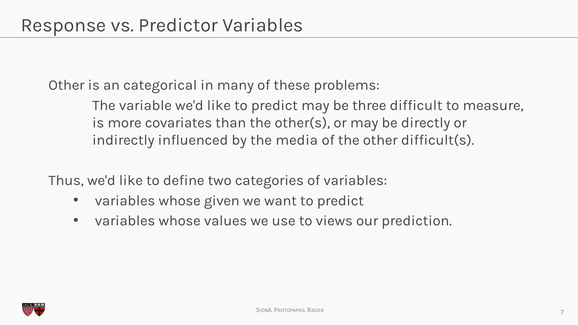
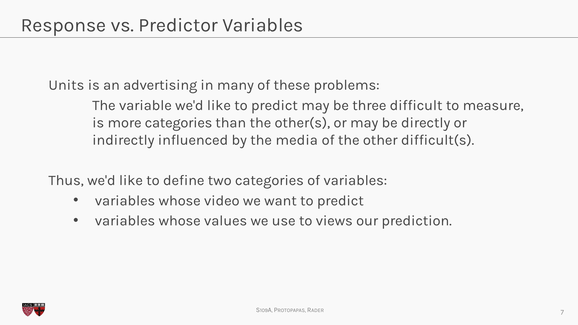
Other at (66, 85): Other -> Units
categorical: categorical -> advertising
more covariates: covariates -> categories
given: given -> video
